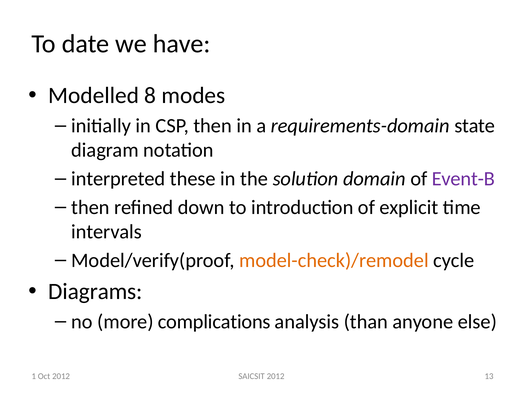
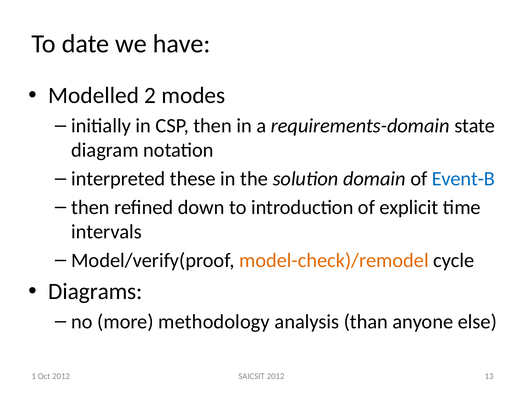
8: 8 -> 2
Event-B colour: purple -> blue
complications: complications -> methodology
